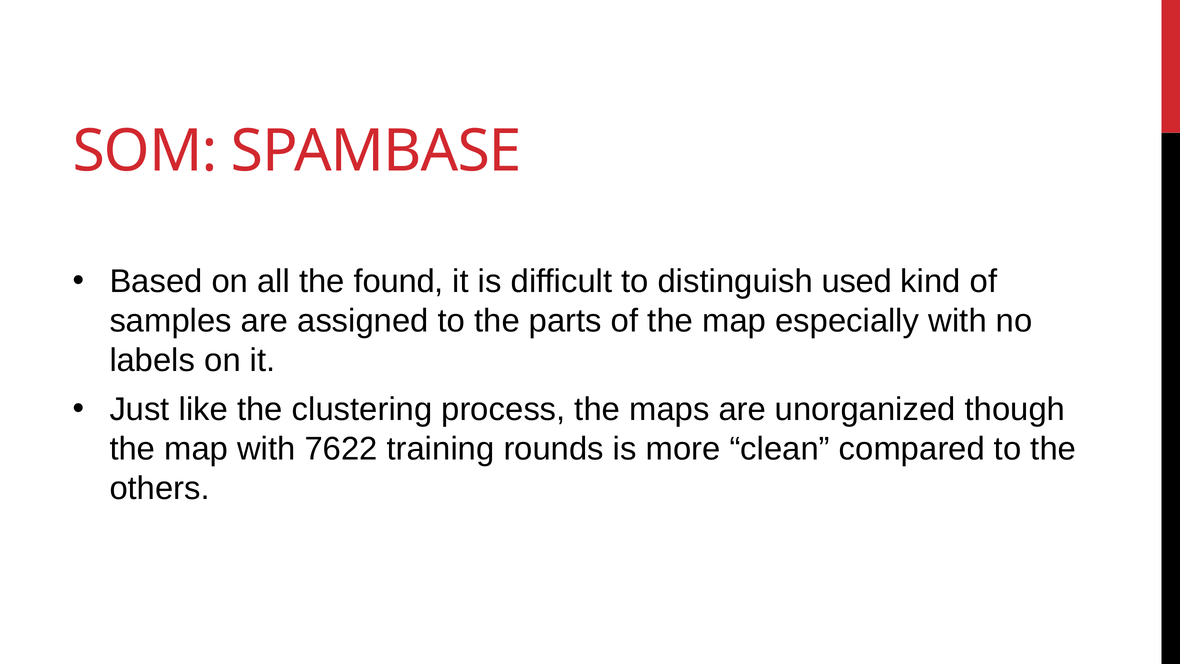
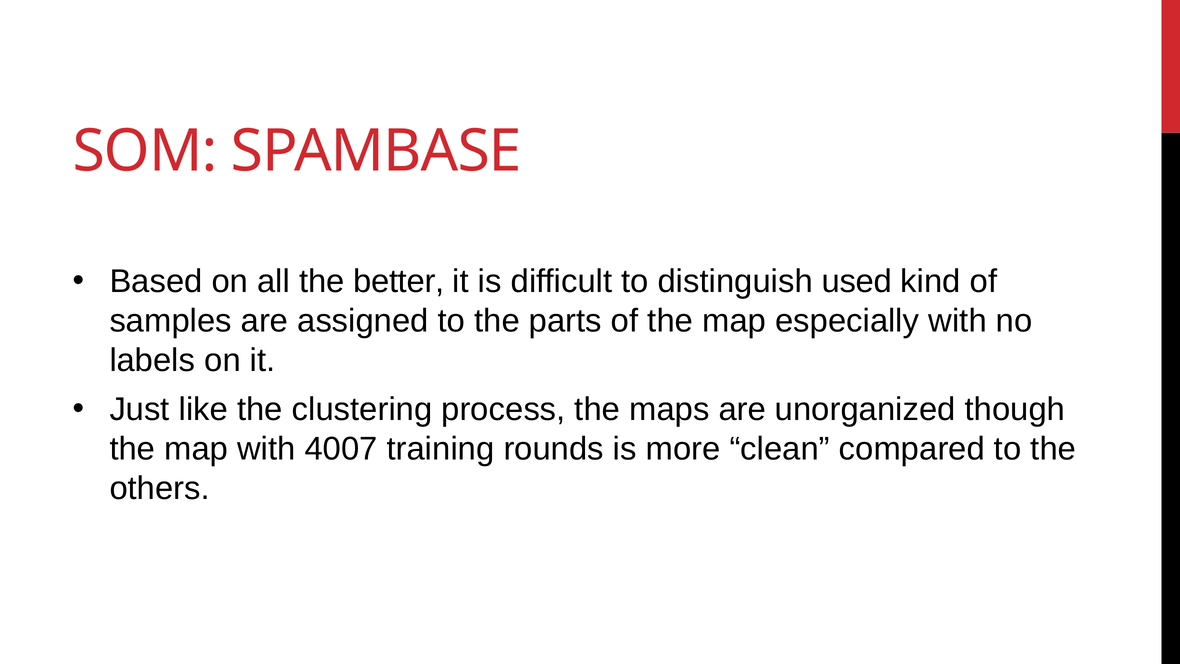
found: found -> better
7622: 7622 -> 4007
